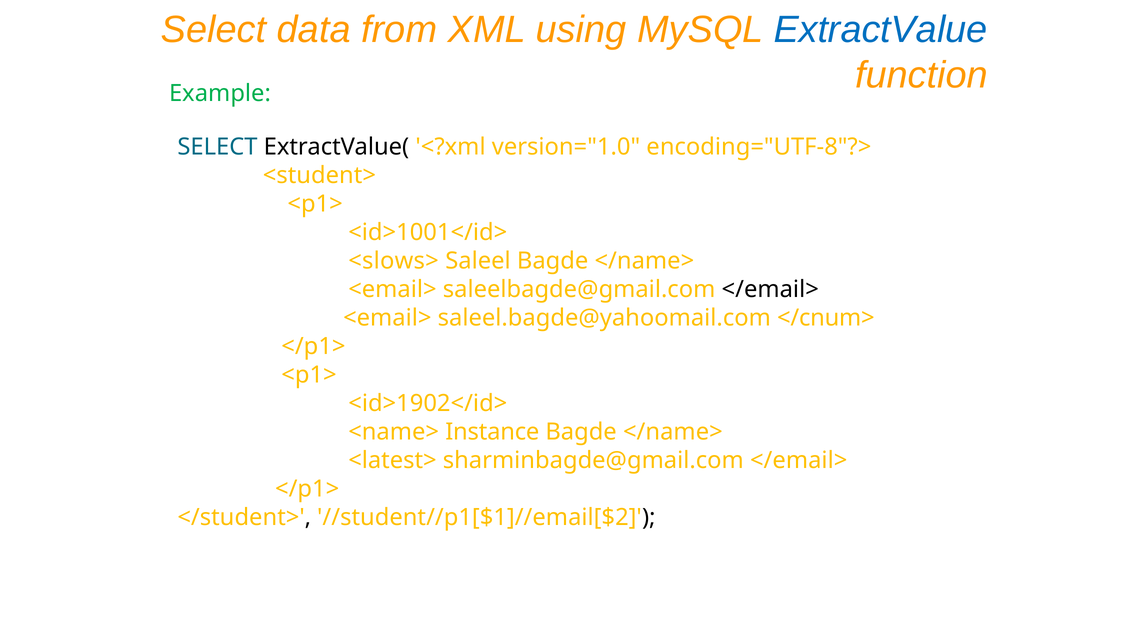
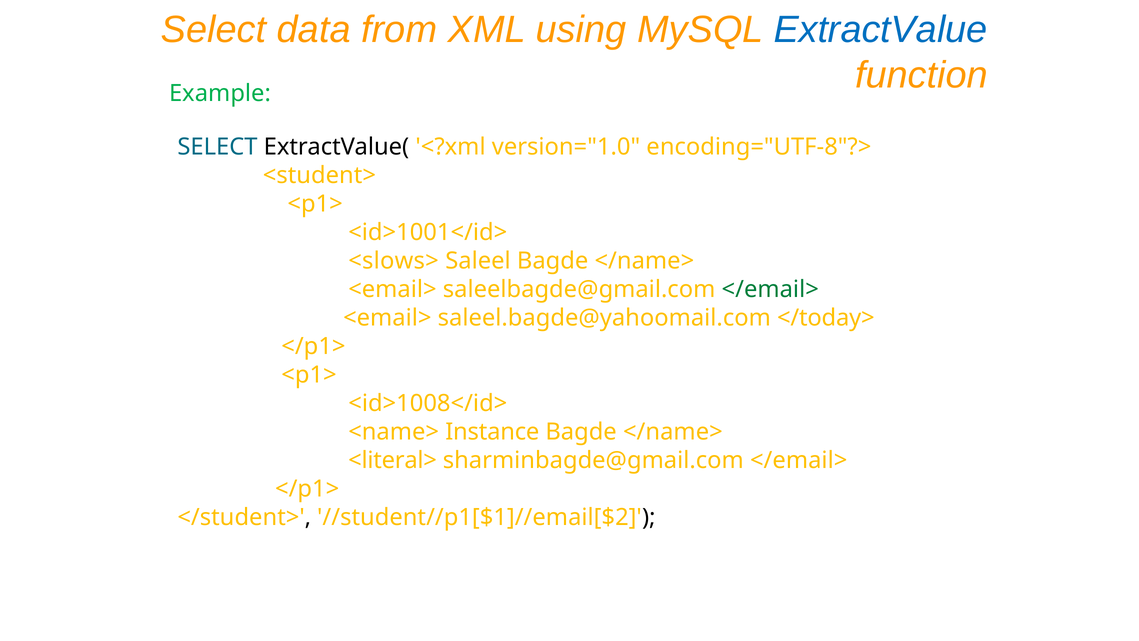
</email> at (770, 289) colour: black -> green
</cnum>: </cnum> -> </today>
<id>1902</id>: <id>1902</id> -> <id>1008</id>
<latest>: <latest> -> <literal>
